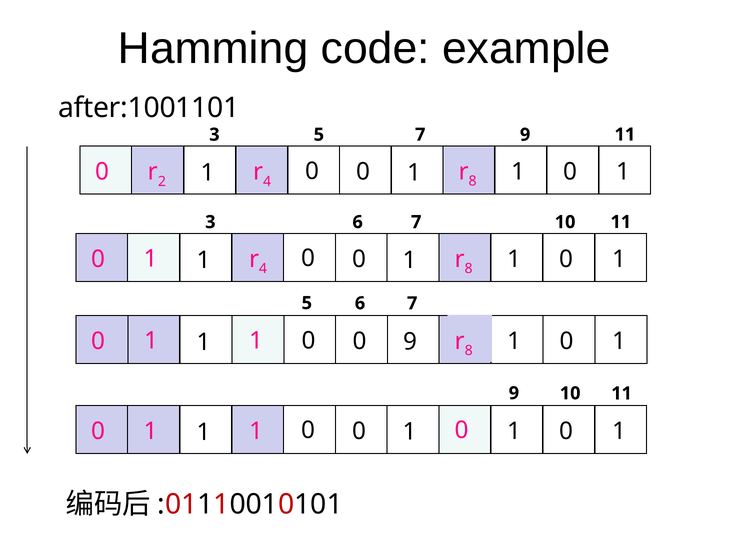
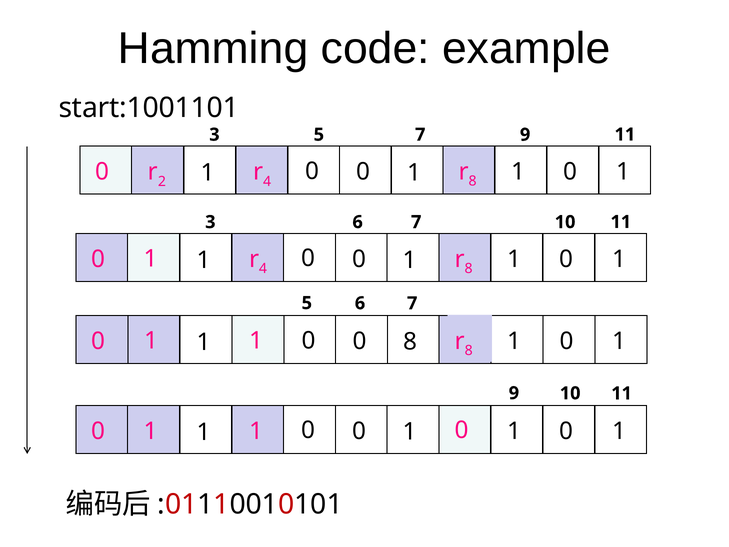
after:1001101: after:1001101 -> start:1001101
0 9: 9 -> 8
